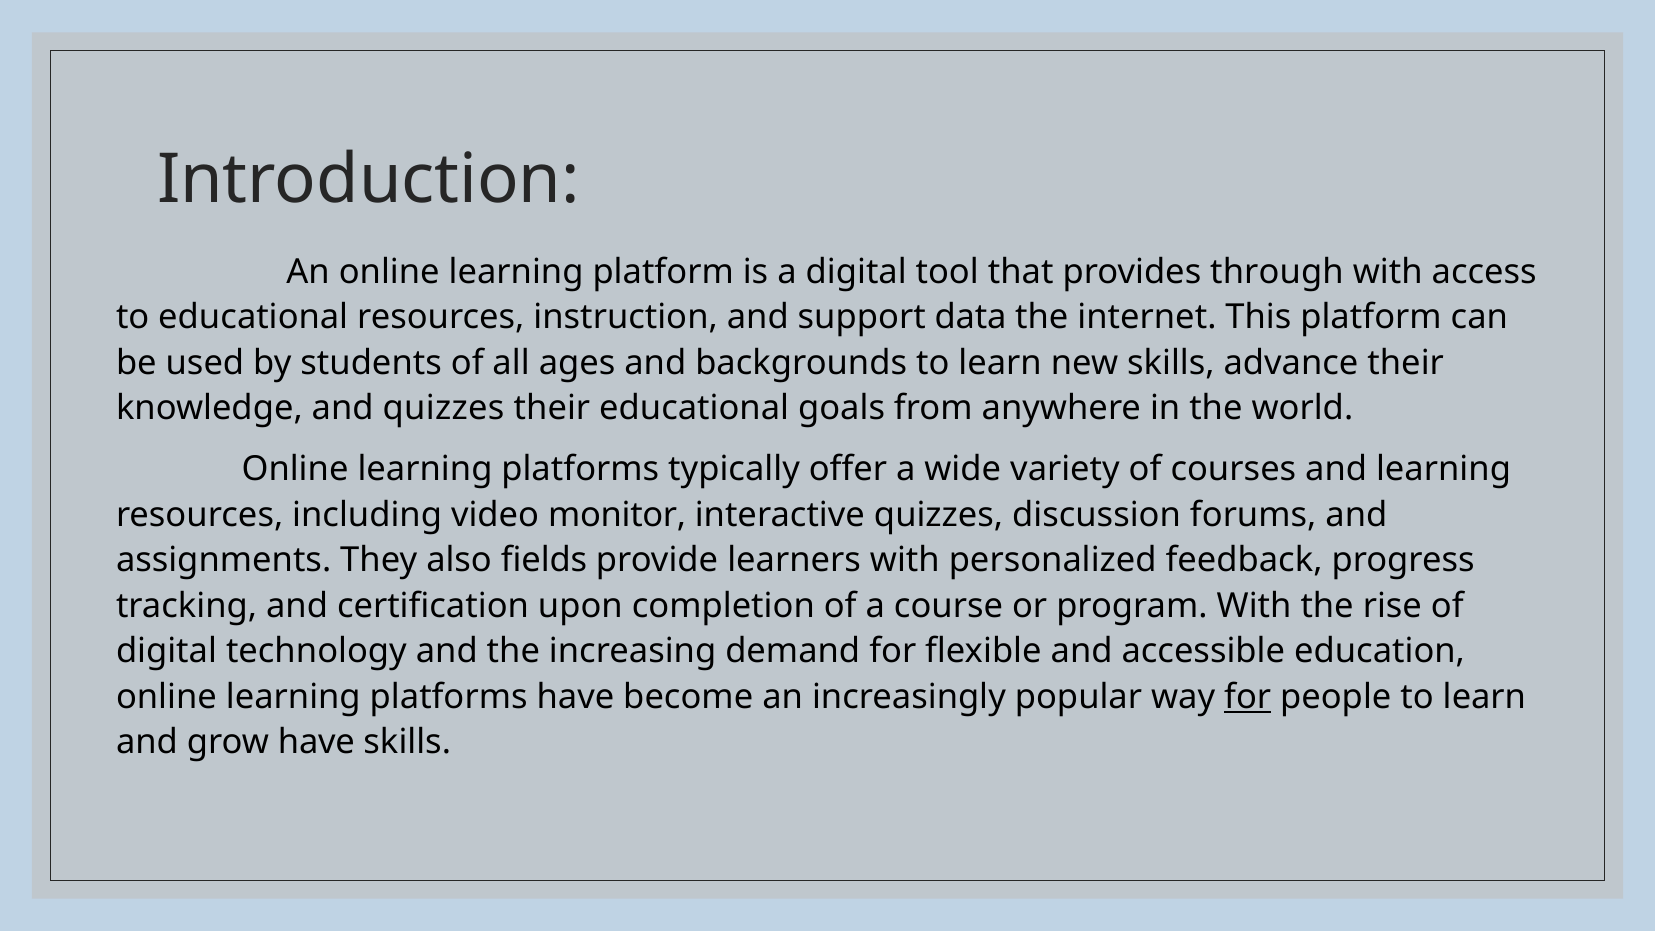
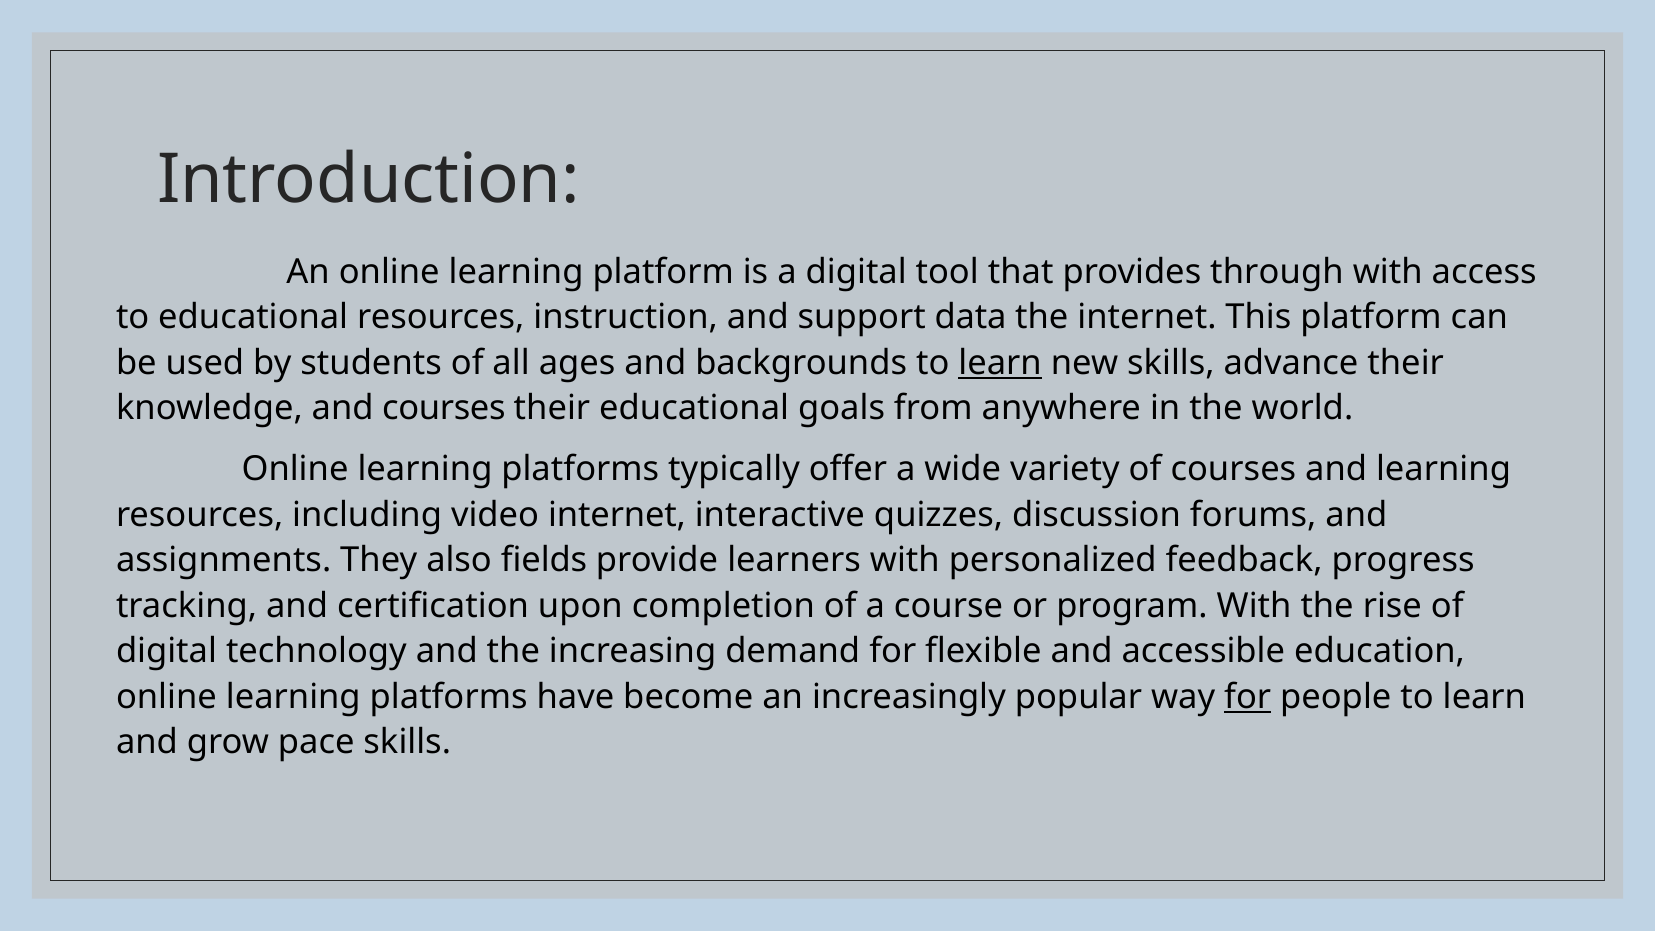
learn at (1000, 363) underline: none -> present
and quizzes: quizzes -> courses
video monitor: monitor -> internet
grow have: have -> pace
